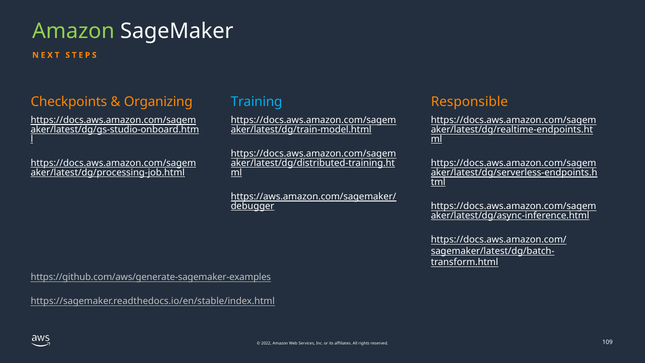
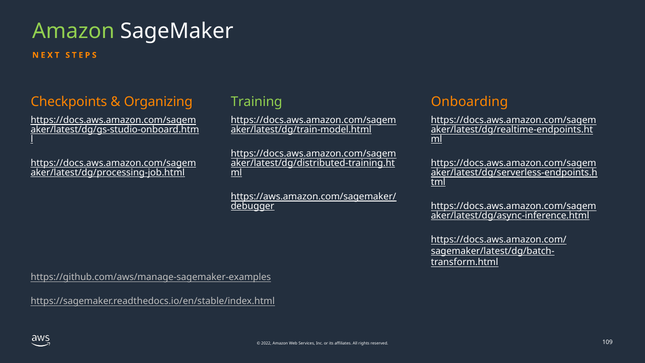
Training colour: light blue -> light green
Responsible: Responsible -> Onboarding
https://github.com/aws/generate-sagemaker-examples: https://github.com/aws/generate-sagemaker-examples -> https://github.com/aws/manage-sagemaker-examples
